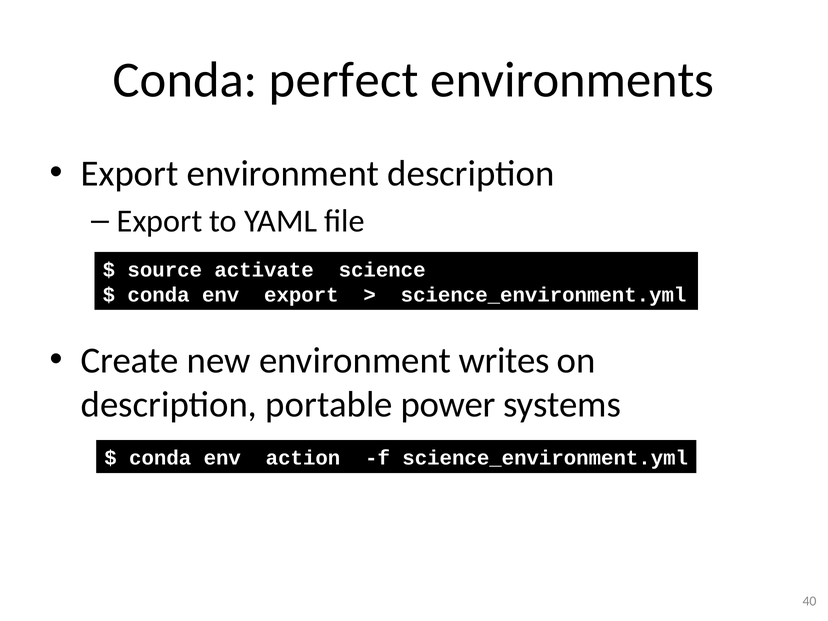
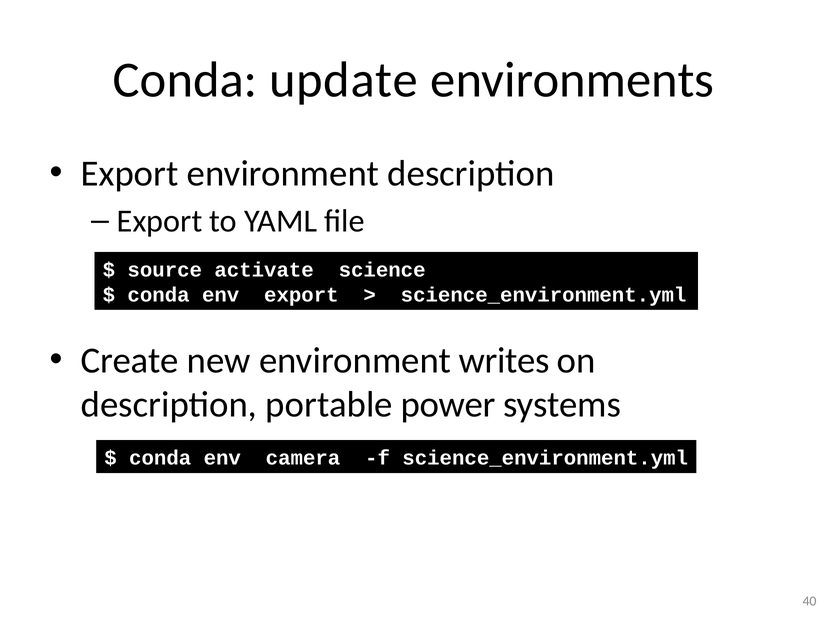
perfect: perfect -> update
action: action -> camera
